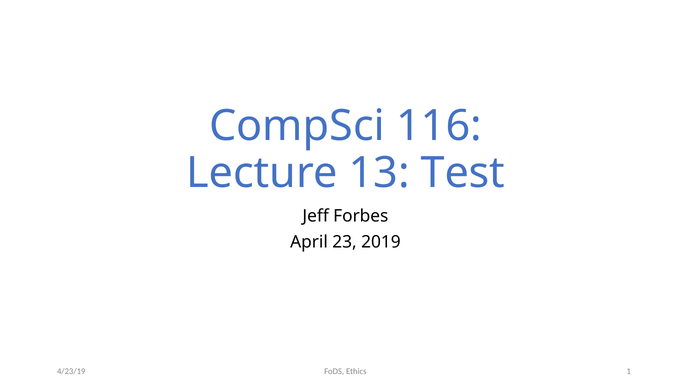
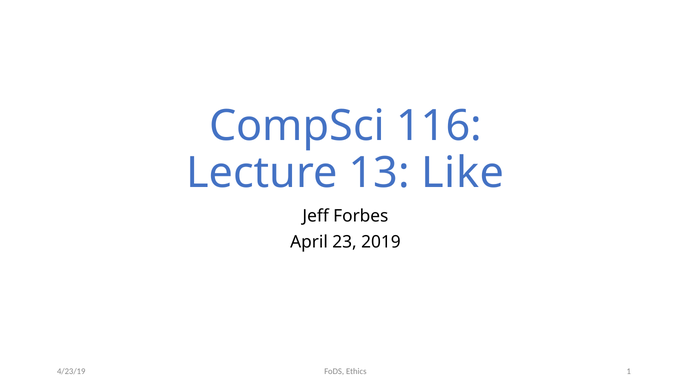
Test: Test -> Like
